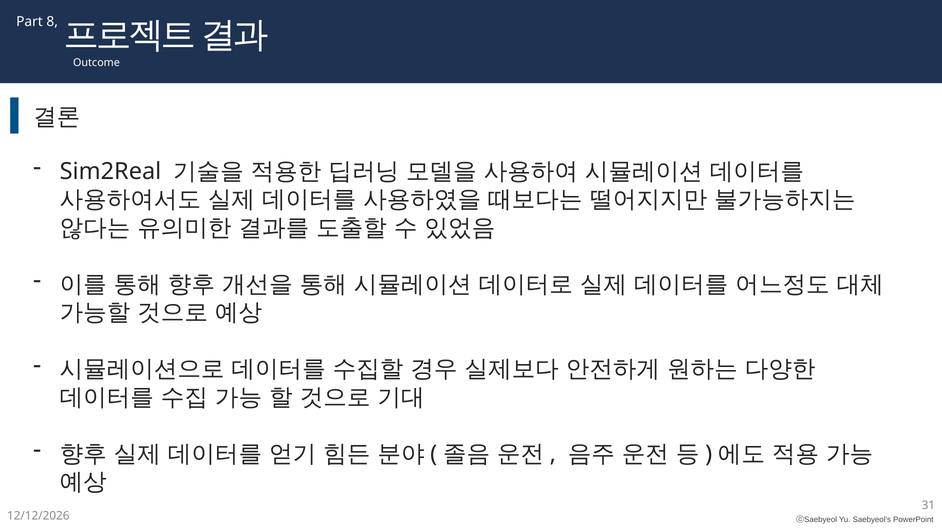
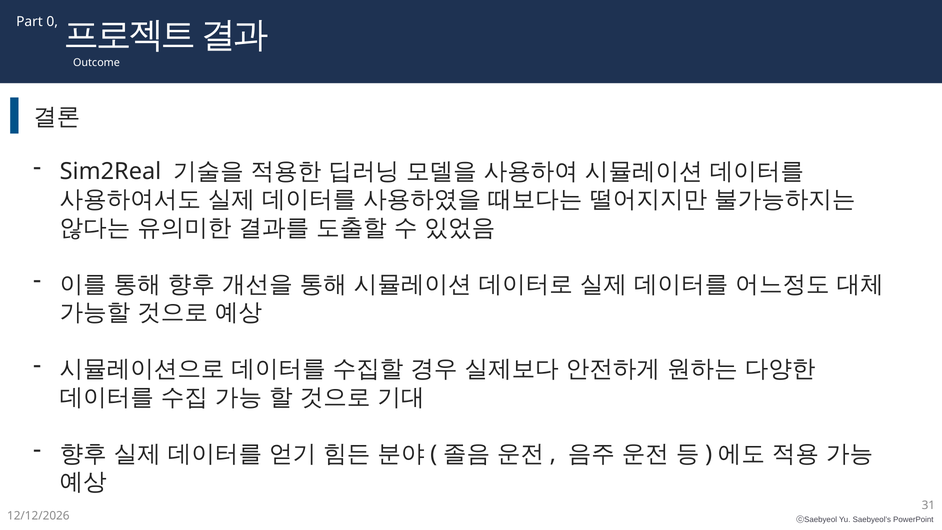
8: 8 -> 0
